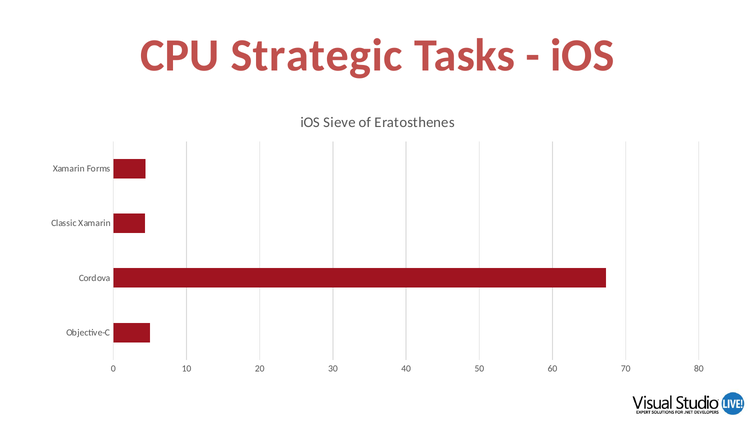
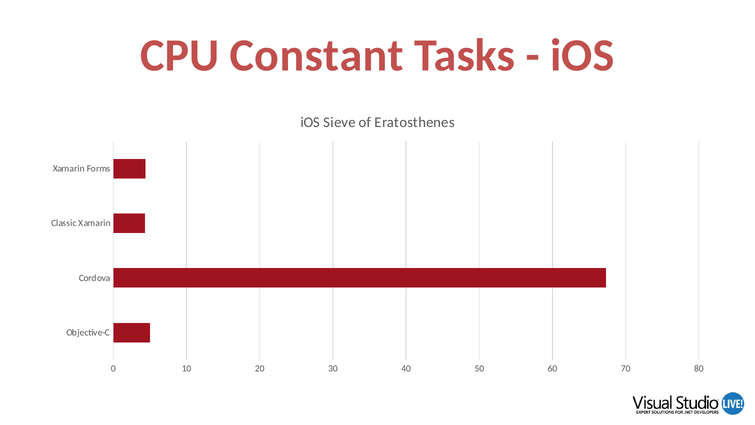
Strategic: Strategic -> Constant
